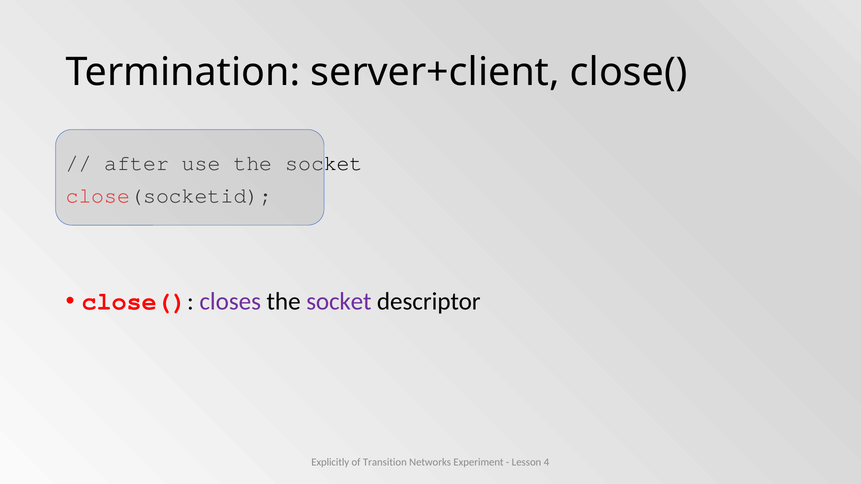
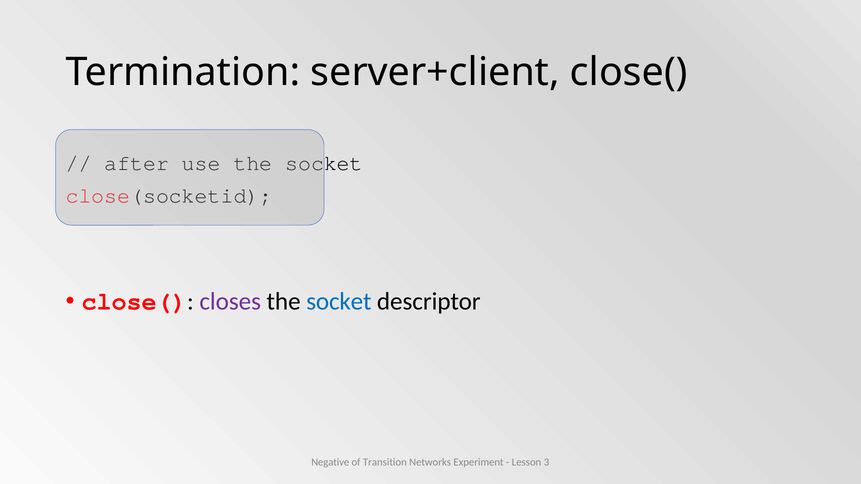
socket at (339, 302) colour: purple -> blue
Explicitly: Explicitly -> Negative
4: 4 -> 3
